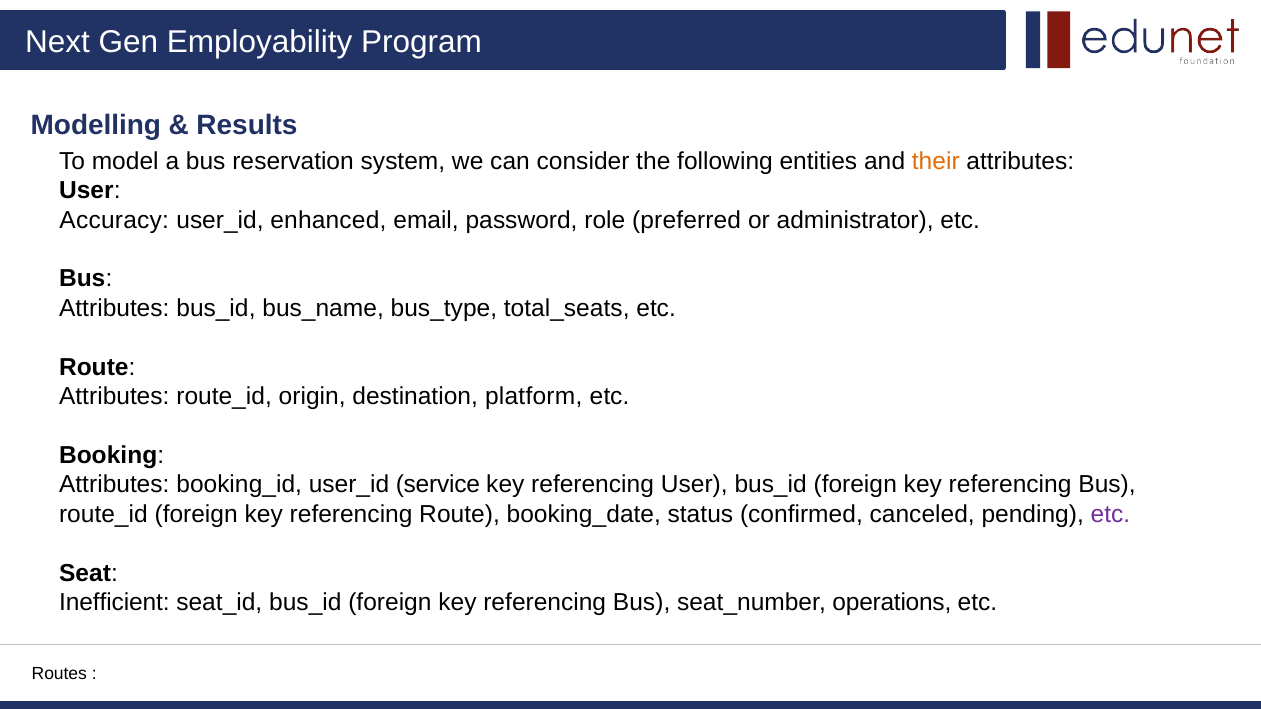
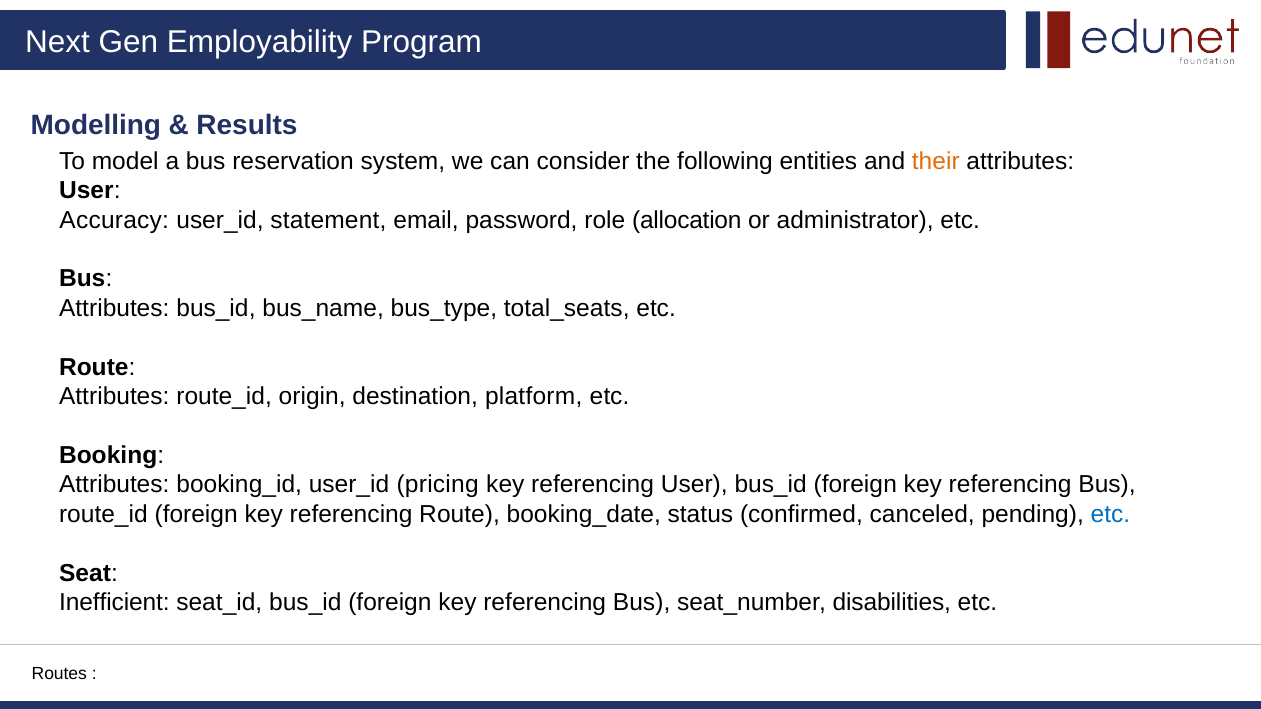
enhanced: enhanced -> statement
preferred: preferred -> allocation
service: service -> pricing
etc at (1110, 514) colour: purple -> blue
operations: operations -> disabilities
